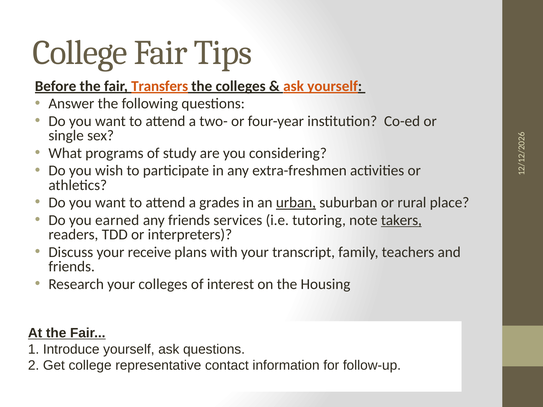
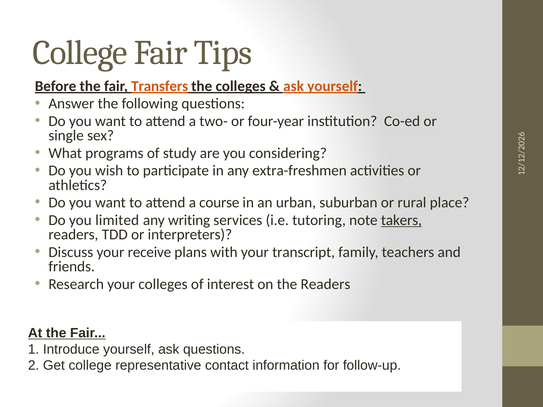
grades: grades -> course
urban underline: present -> none
earned: earned -> limited
any friends: friends -> writing
the Housing: Housing -> Readers
